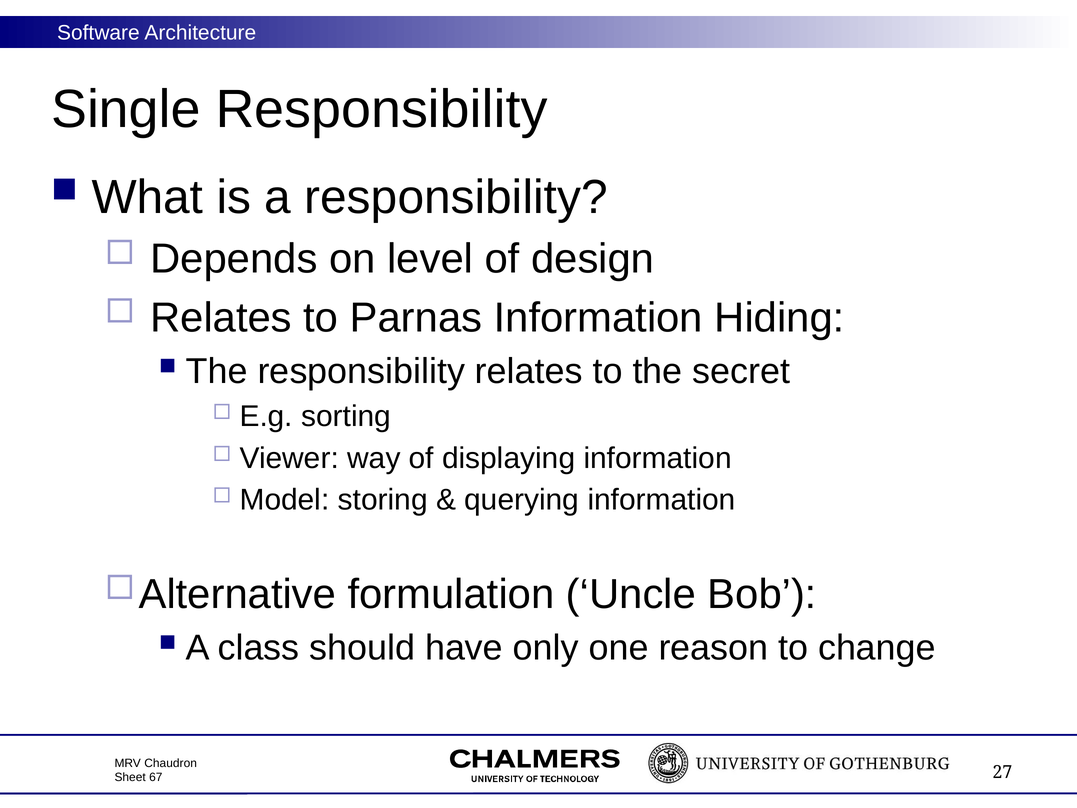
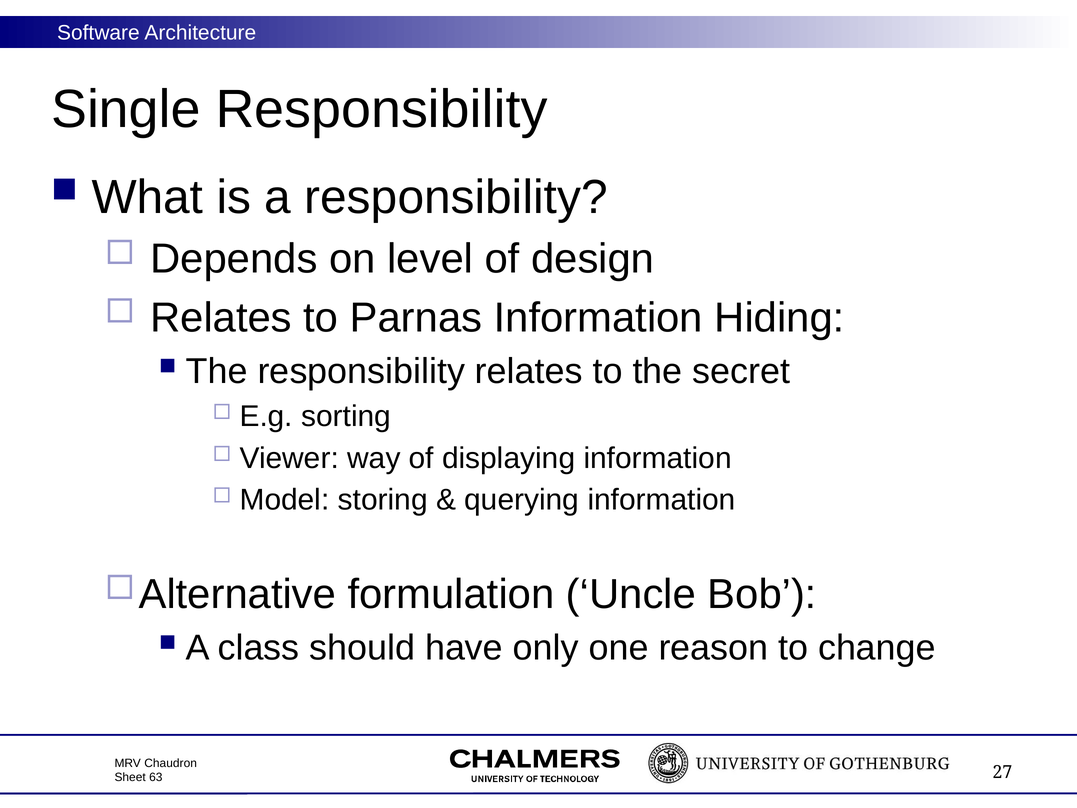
67: 67 -> 63
